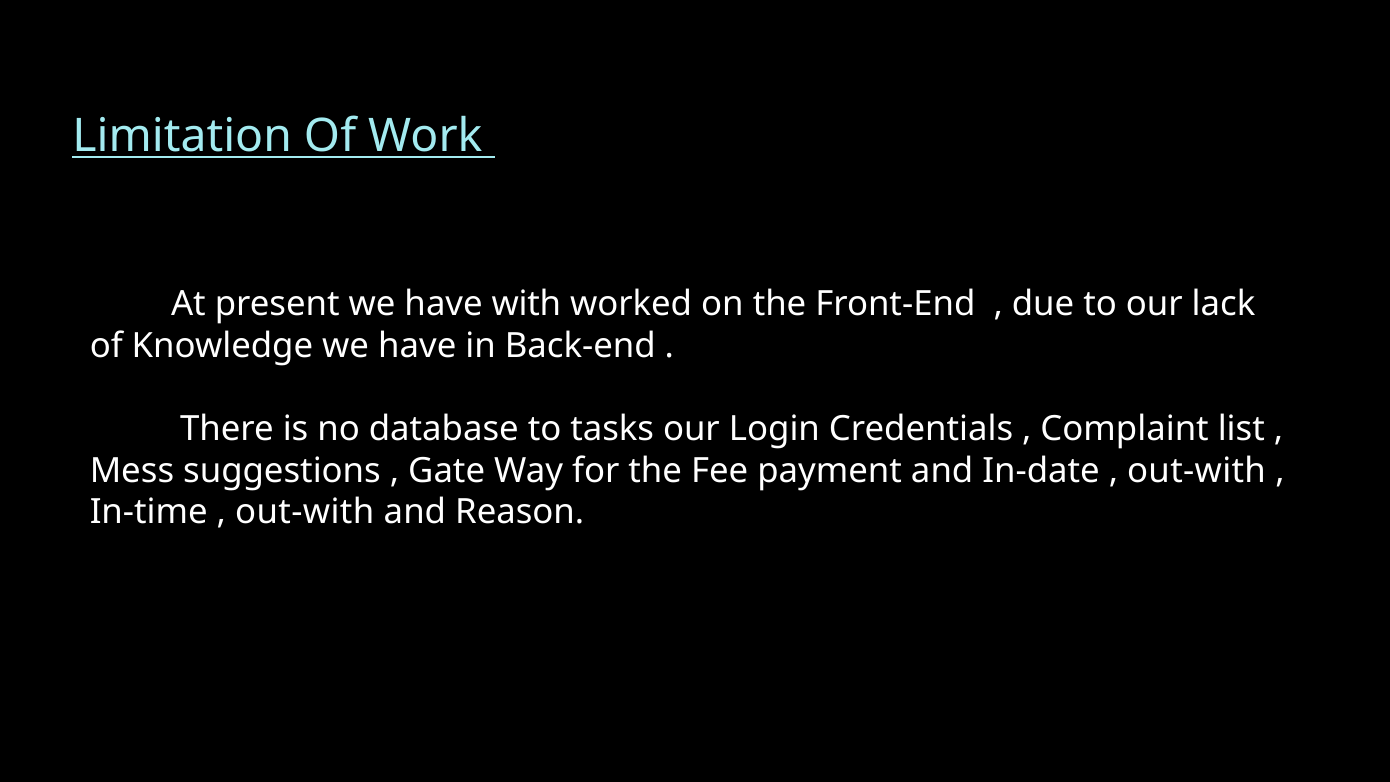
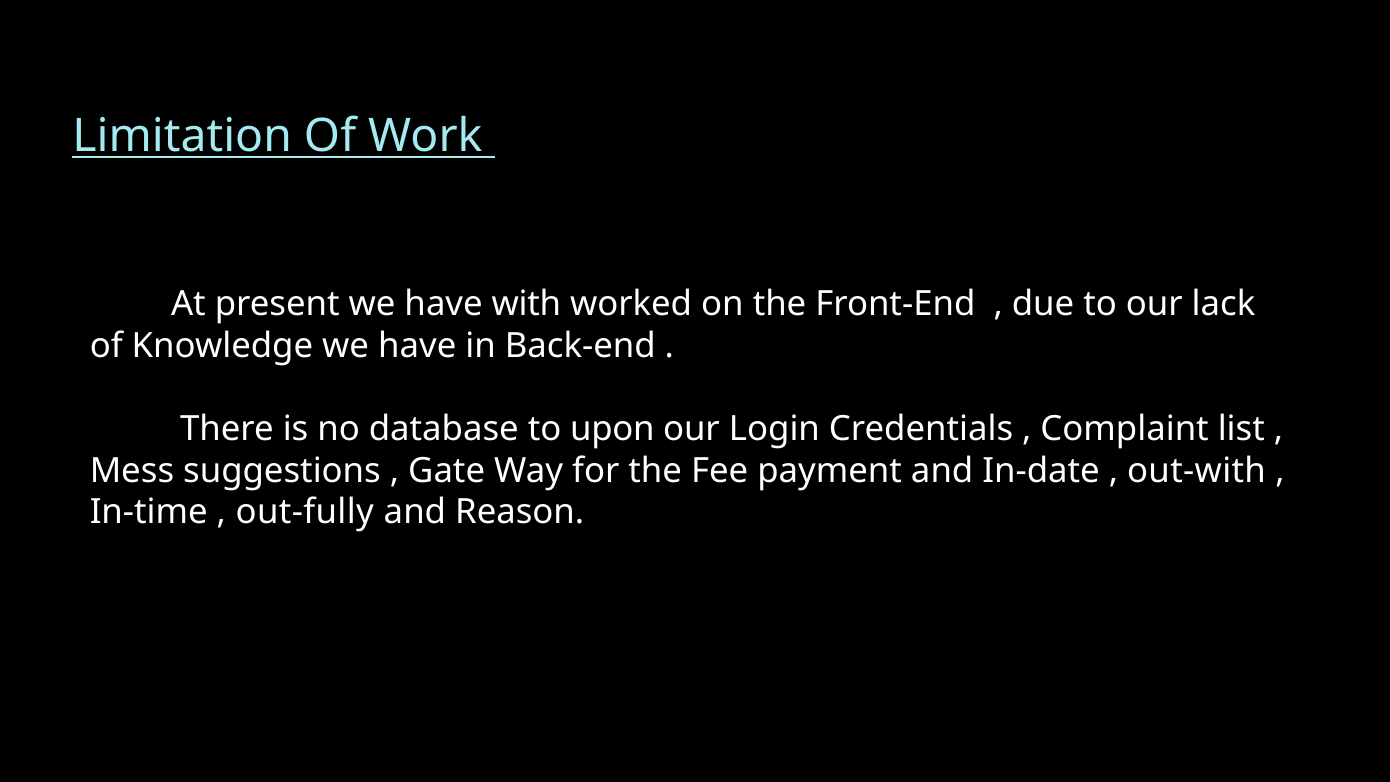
tasks: tasks -> upon
out-with at (305, 512): out-with -> out-fully
